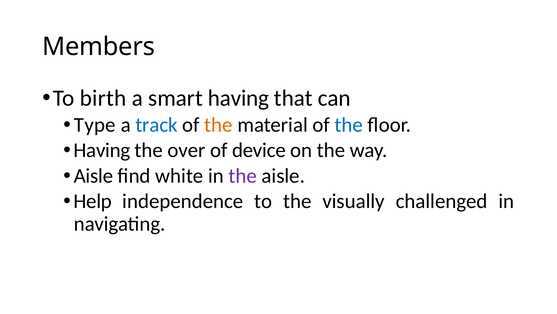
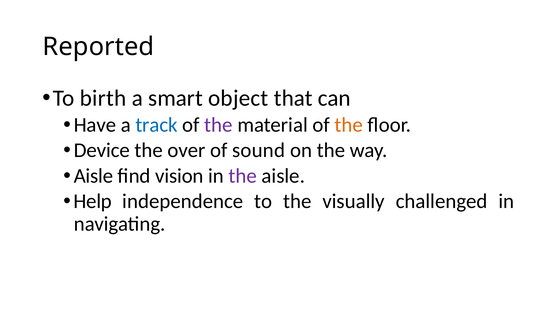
Members: Members -> Reported
smart having: having -> object
Type: Type -> Have
the at (218, 125) colour: orange -> purple
the at (349, 125) colour: blue -> orange
Having at (102, 150): Having -> Device
device: device -> sound
white: white -> vision
